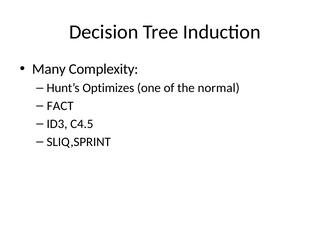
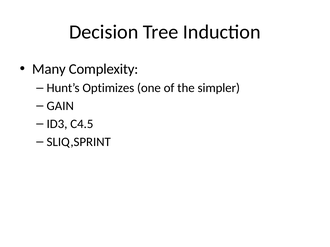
normal: normal -> simpler
FACT: FACT -> GAIN
